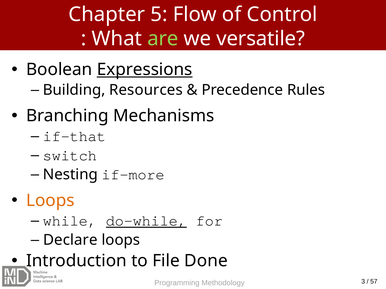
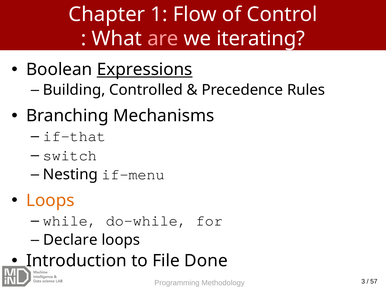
5: 5 -> 1
are colour: light green -> pink
versatile: versatile -> iterating
Resources: Resources -> Controlled
if-more: if-more -> if-menu
do-while underline: present -> none
